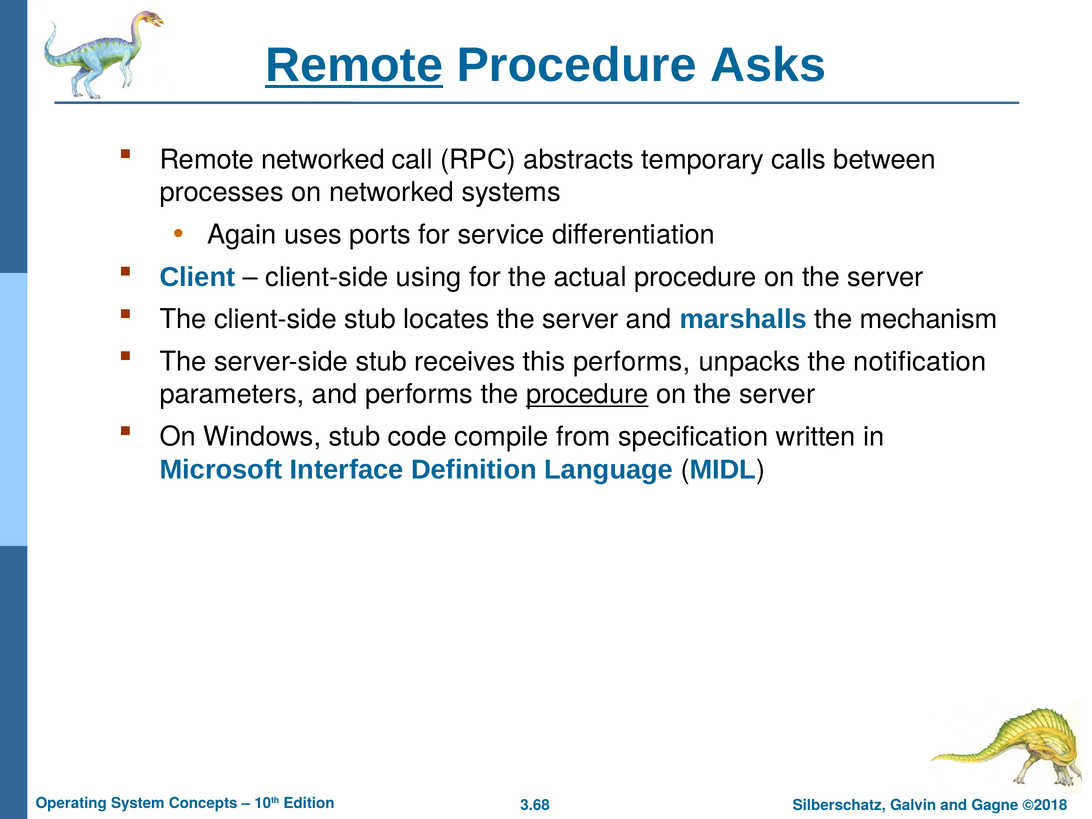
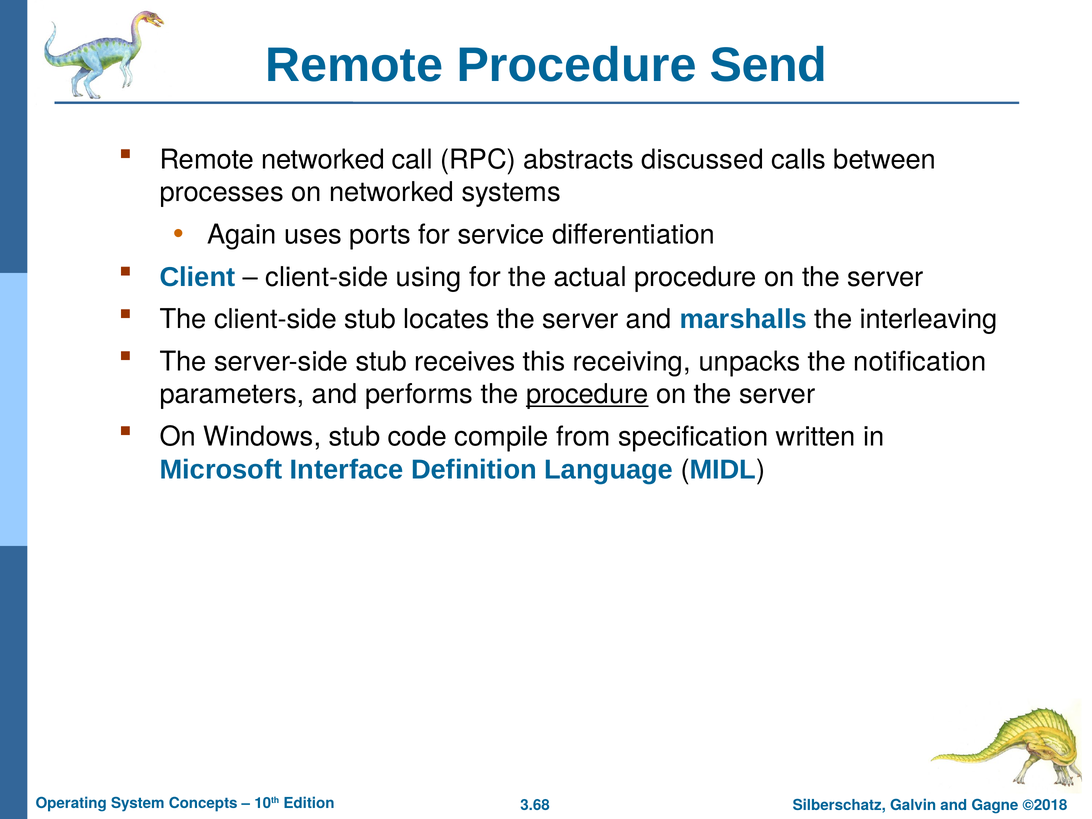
Remote at (354, 65) underline: present -> none
Asks: Asks -> Send
temporary: temporary -> discussed
mechanism: mechanism -> interleaving
this performs: performs -> receiving
